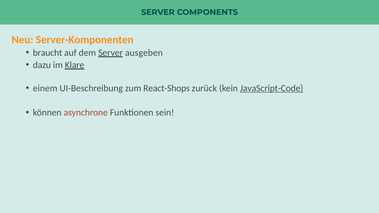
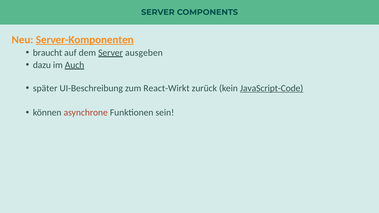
Server-Komponenten underline: none -> present
Klare: Klare -> Auch
einem: einem -> später
React-Shops: React-Shops -> React-Wirkt
